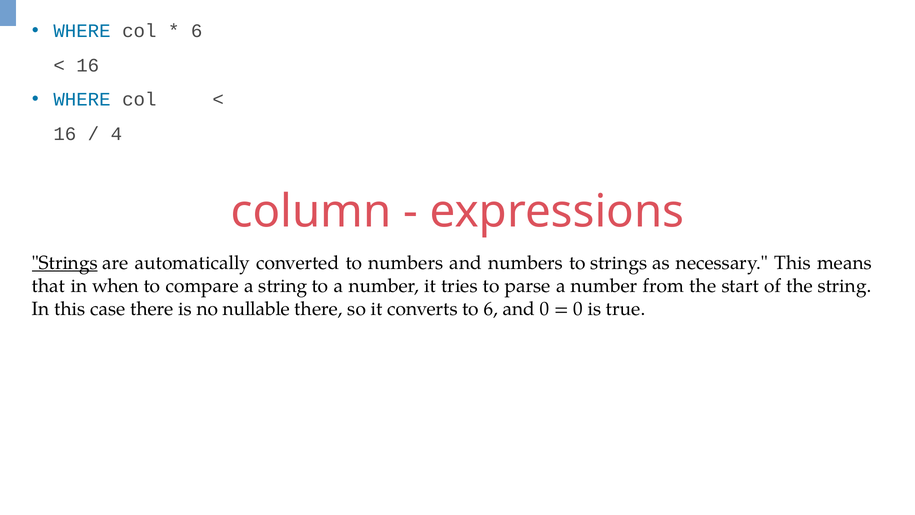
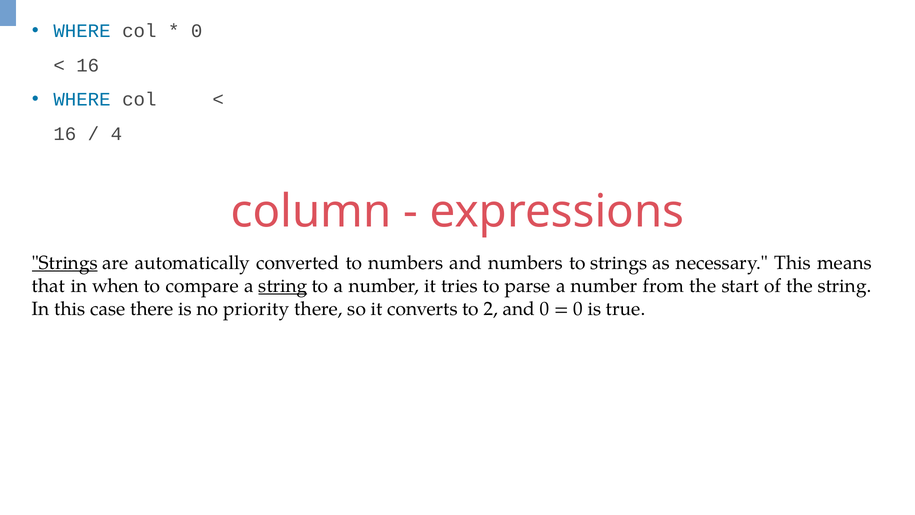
6 at (197, 31): 6 -> 0
string at (283, 286) underline: none -> present
nullable: nullable -> priority
to 6: 6 -> 2
